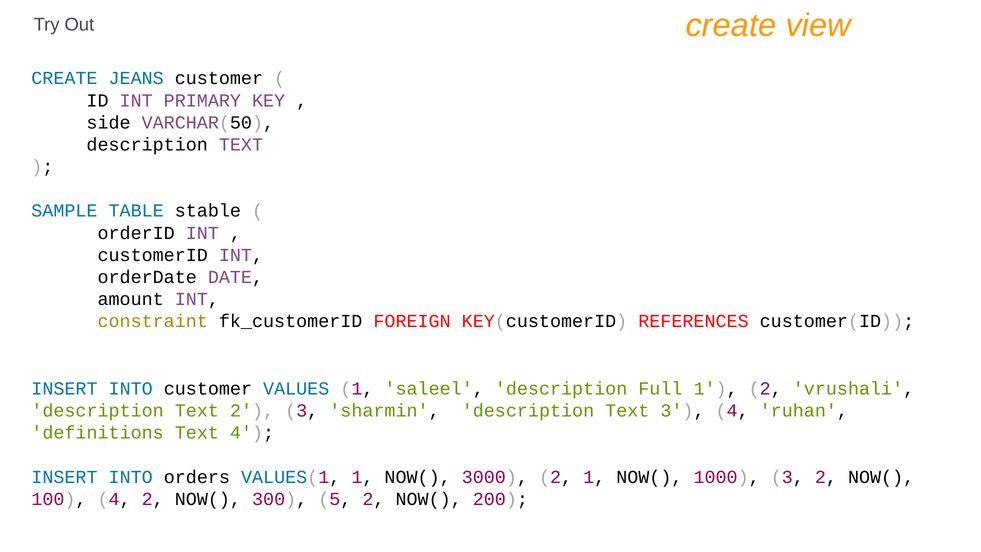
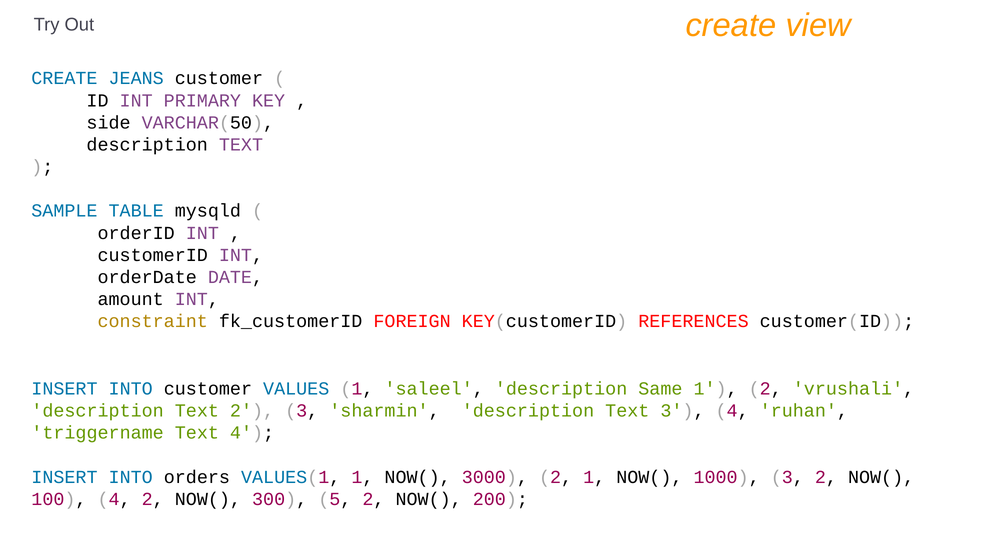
stable: stable -> mysqld
Full: Full -> Same
definitions: definitions -> triggername
